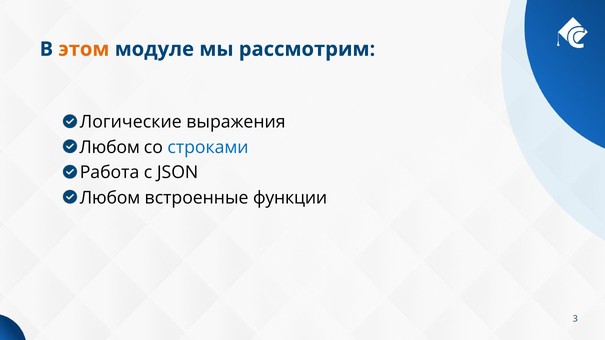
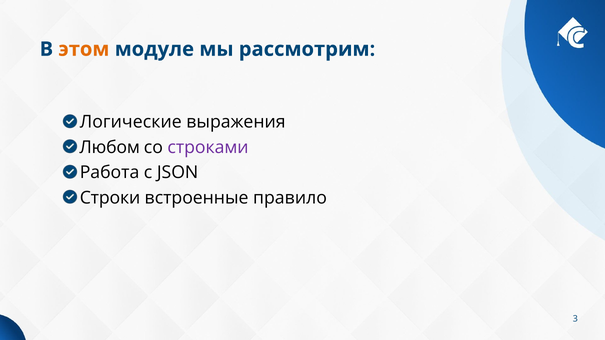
строками colour: blue -> purple
Любом at (110, 198): Любом -> Строки
функции: функции -> правило
